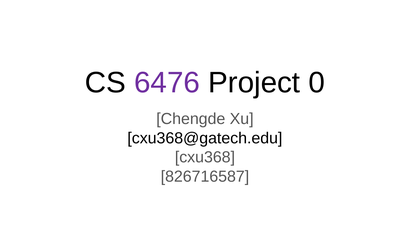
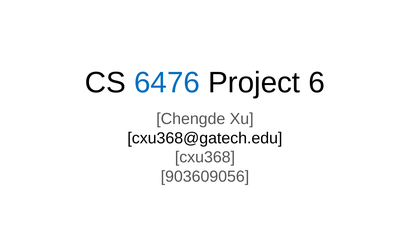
6476 colour: purple -> blue
0: 0 -> 6
826716587: 826716587 -> 903609056
